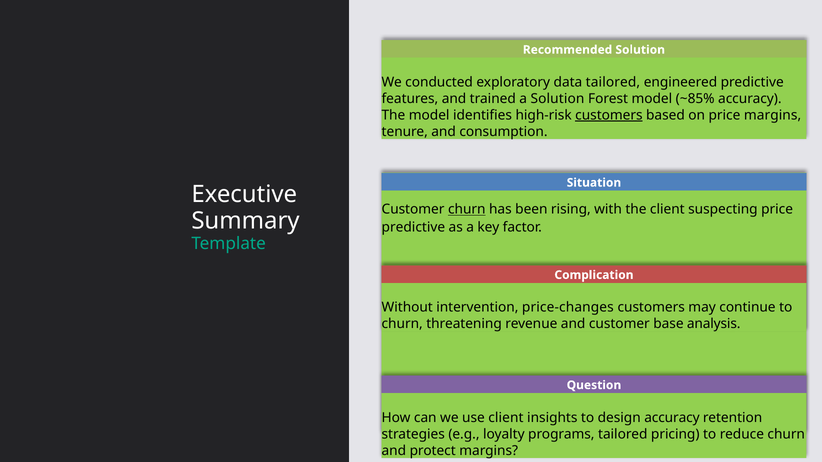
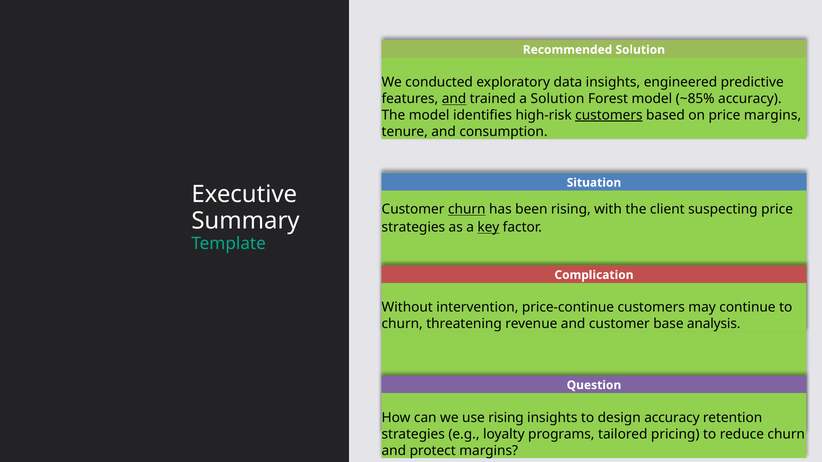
data tailored: tailored -> insights
and at (454, 99) underline: none -> present
predictive at (413, 228): predictive -> strategies
key underline: none -> present
price-changes: price-changes -> price-continue
use client: client -> rising
